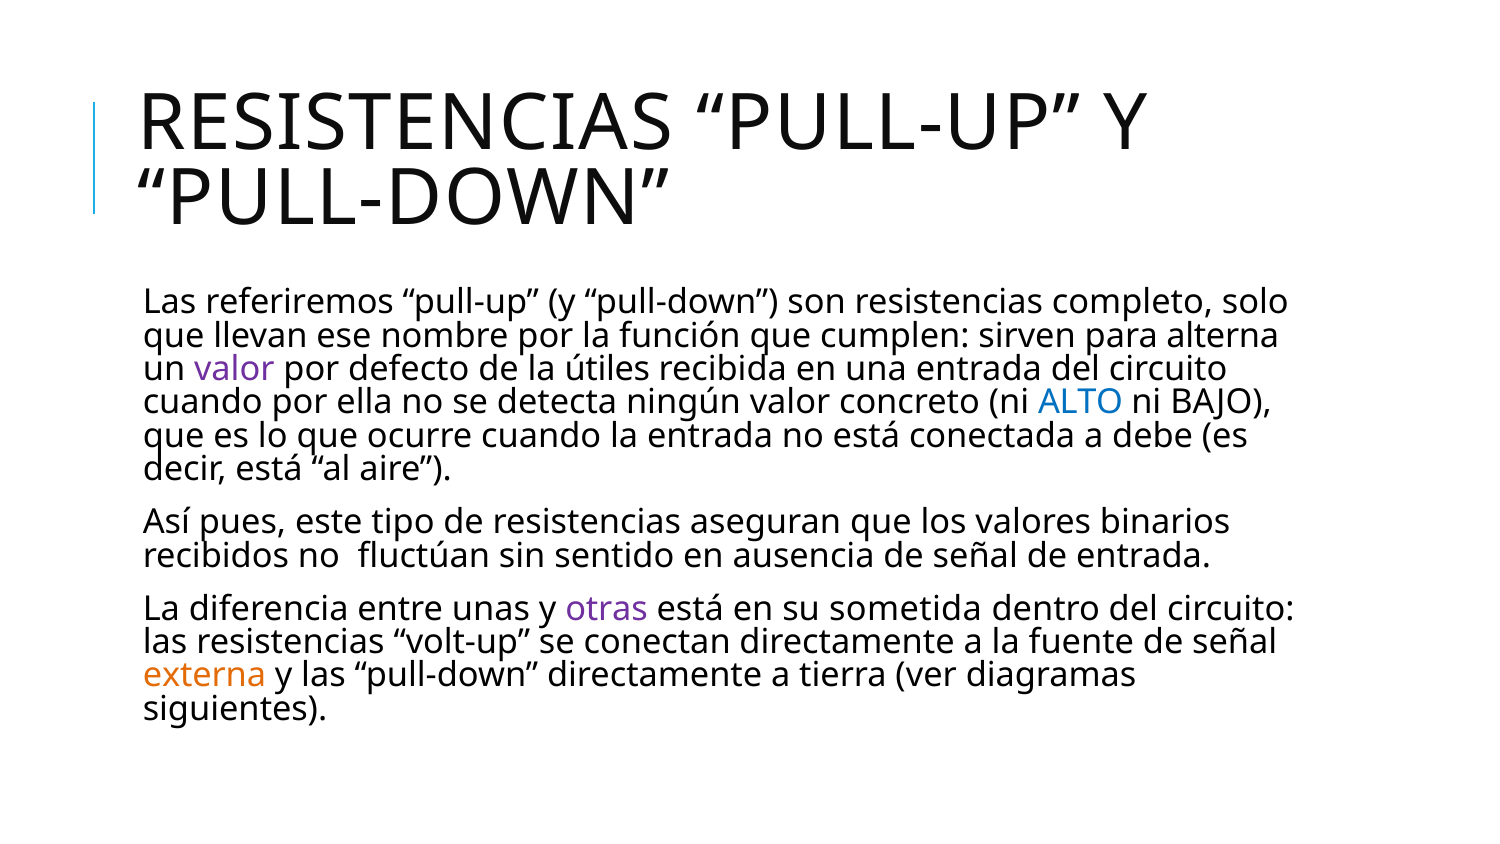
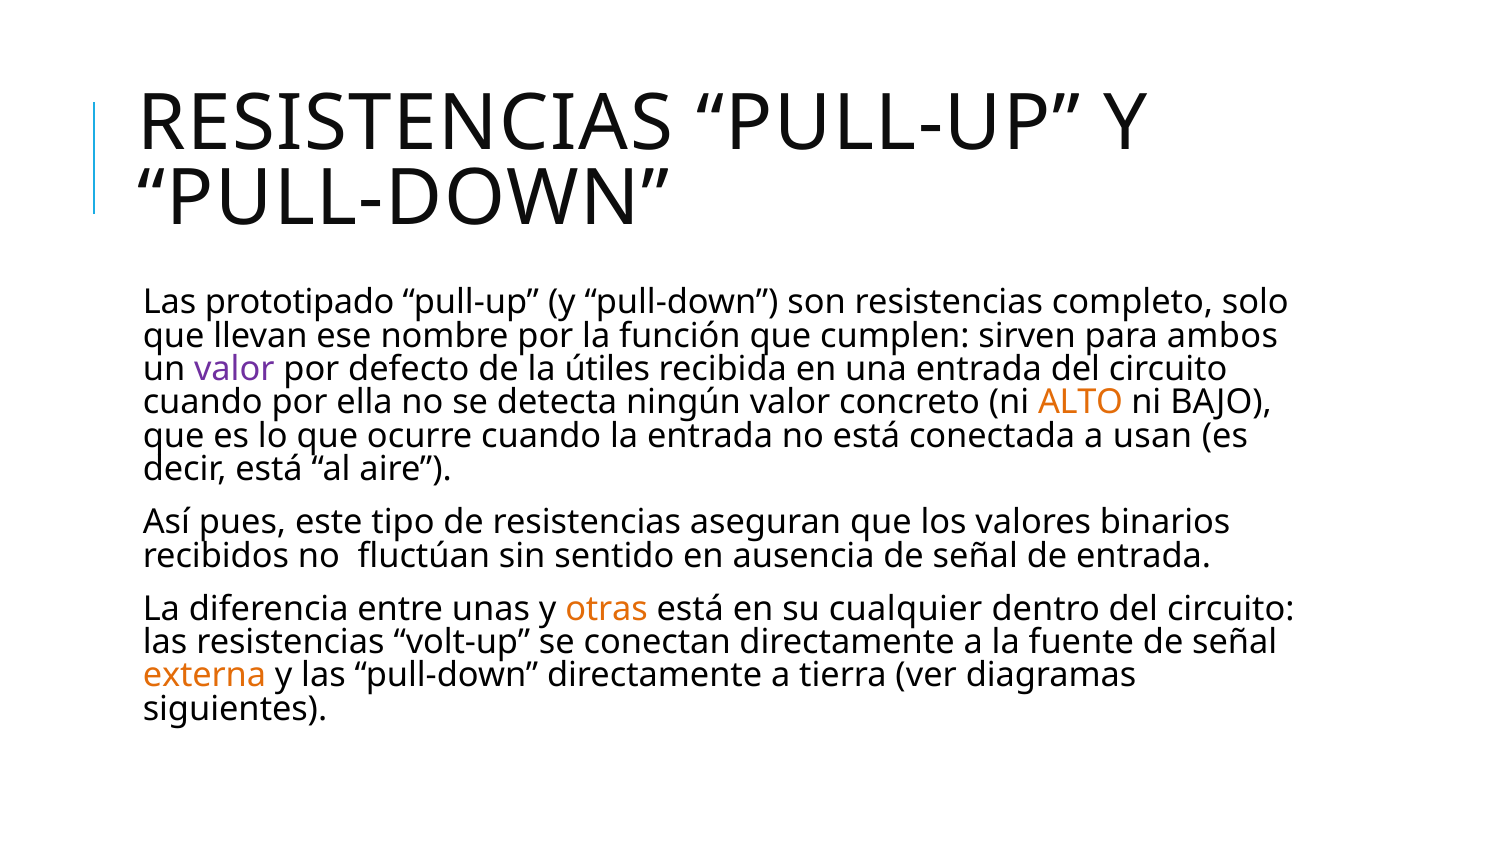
referiremos: referiremos -> prototipado
alterna: alterna -> ambos
ALTO colour: blue -> orange
debe: debe -> usan
otras colour: purple -> orange
sometida: sometida -> cualquier
